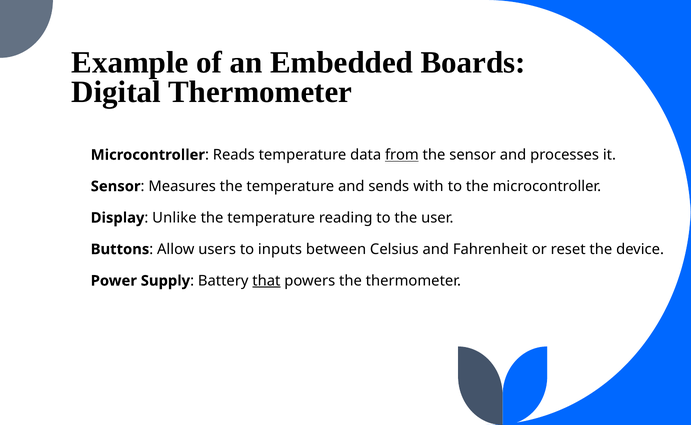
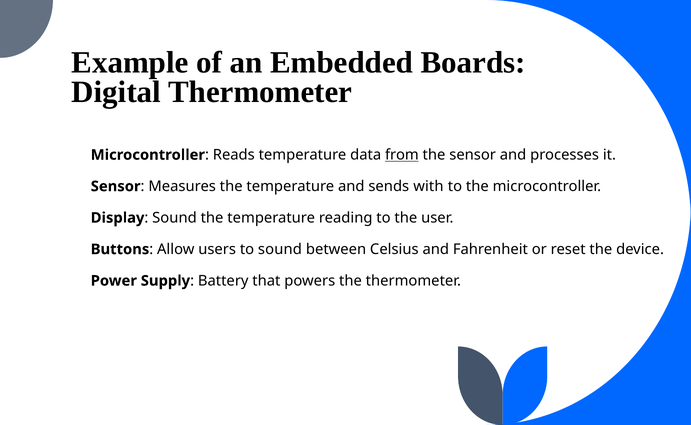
Unlike at (174, 218): Unlike -> Sound
to inputs: inputs -> sound
that underline: present -> none
